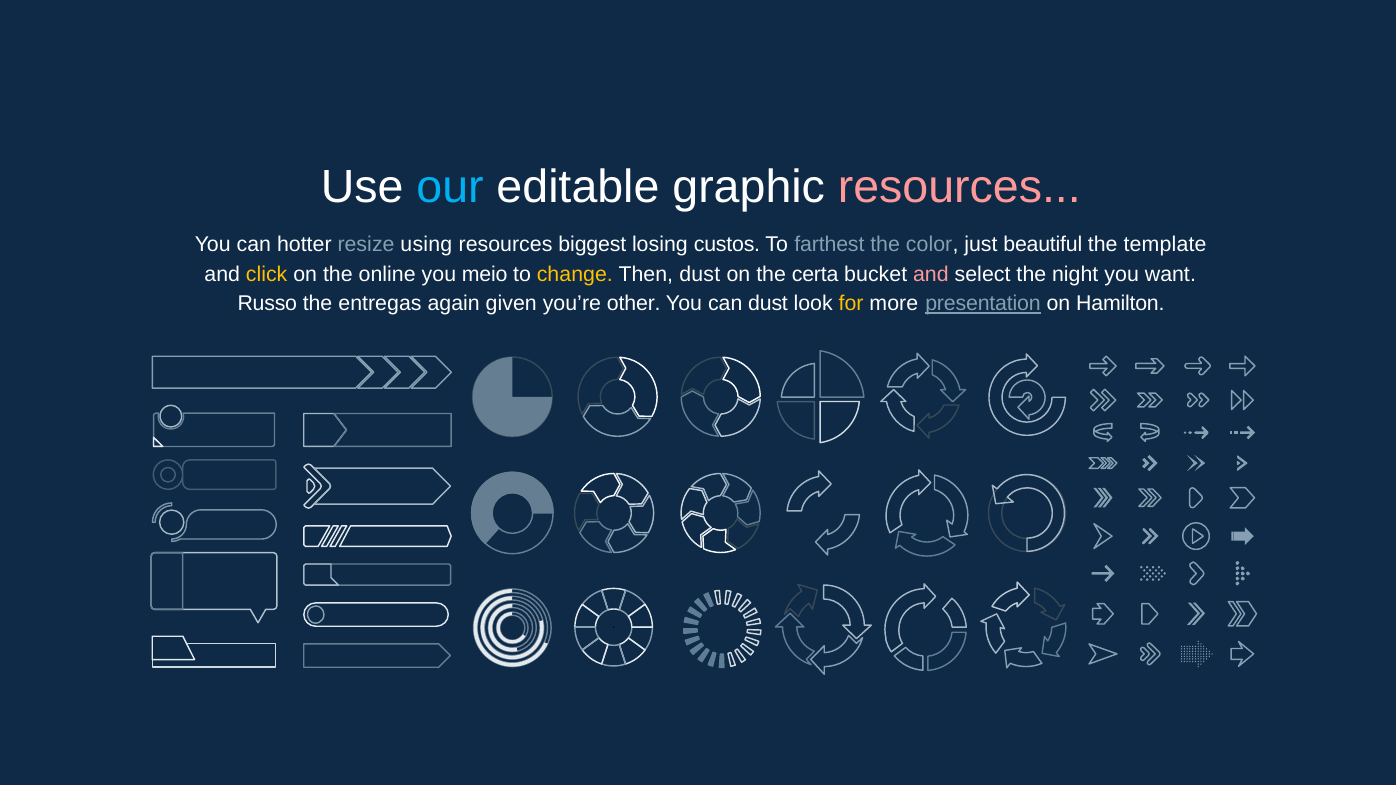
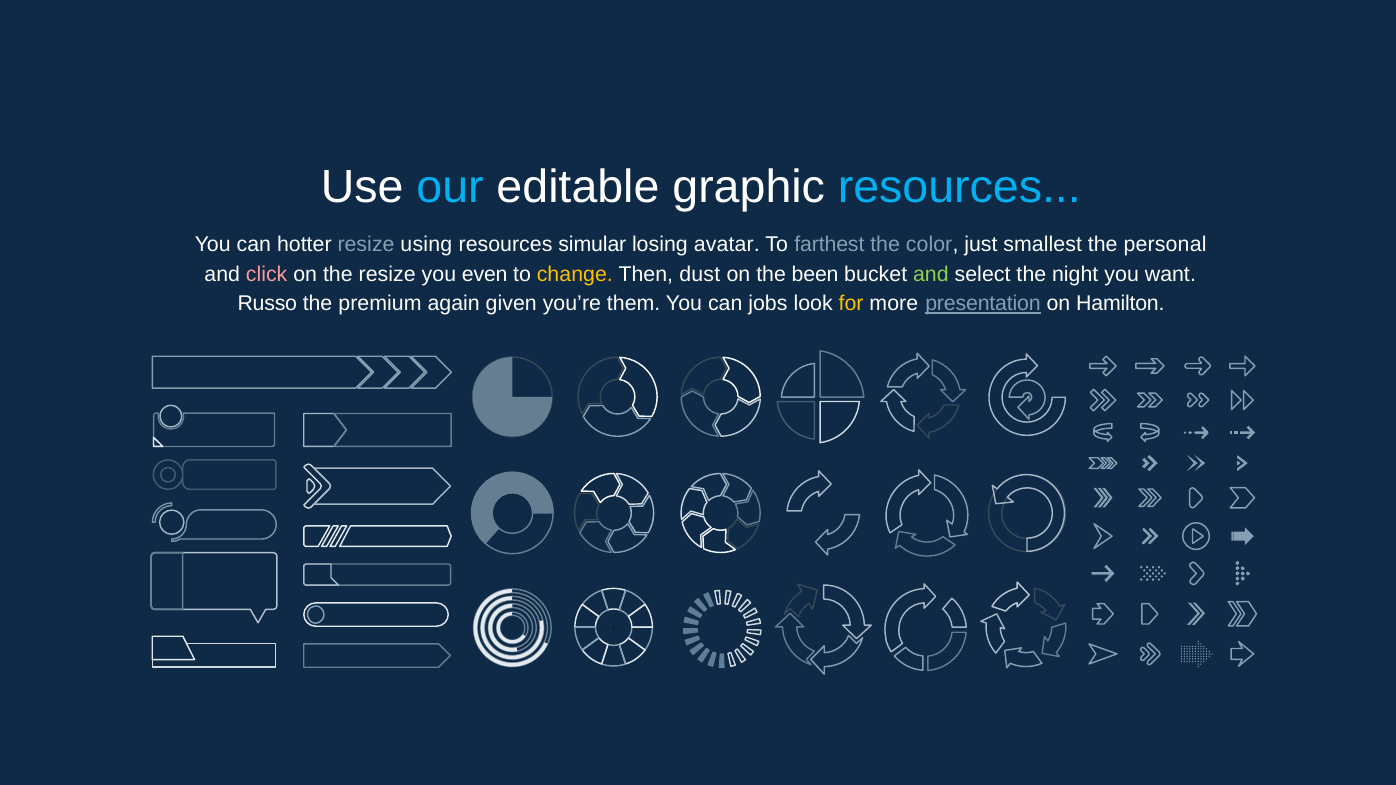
resources at (959, 188) colour: pink -> light blue
biggest: biggest -> simular
custos: custos -> avatar
beautiful: beautiful -> smallest
template: template -> personal
click colour: yellow -> pink
the online: online -> resize
meio: meio -> even
certa: certa -> been
and at (931, 274) colour: pink -> light green
entregas: entregas -> premium
other: other -> them
can dust: dust -> jobs
